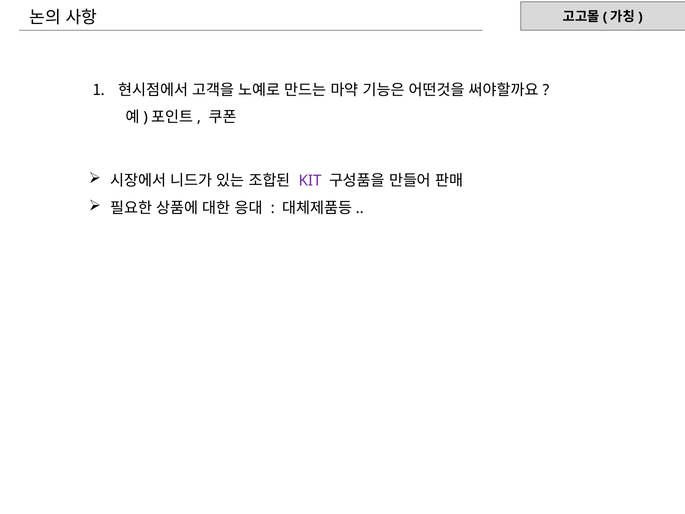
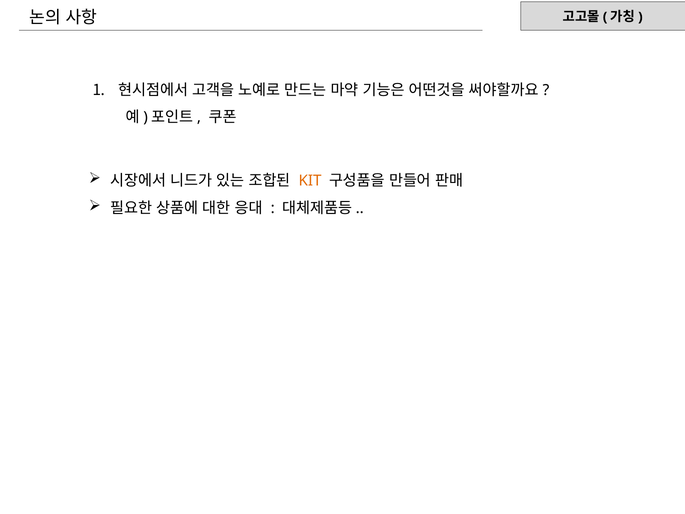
KIT colour: purple -> orange
